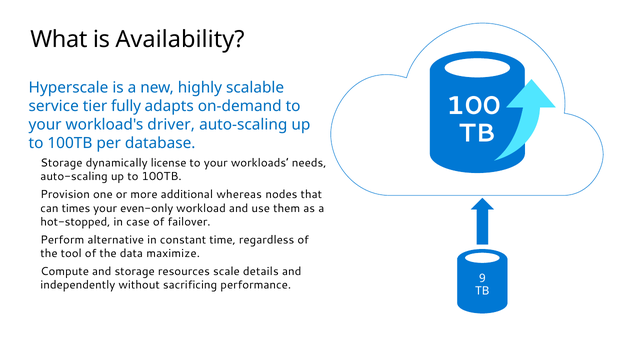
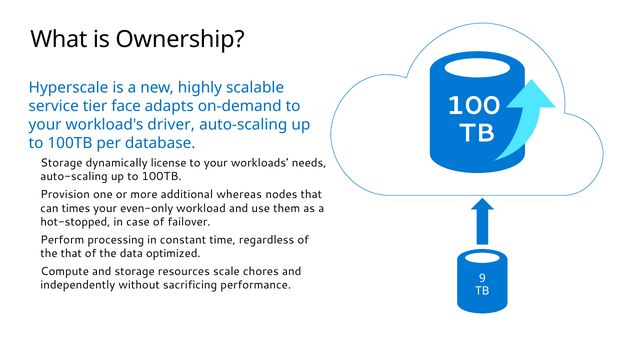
Availability: Availability -> Ownership
fully: fully -> face
alternative: alternative -> processing
the tool: tool -> that
maximize: maximize -> optimized
details: details -> chores
